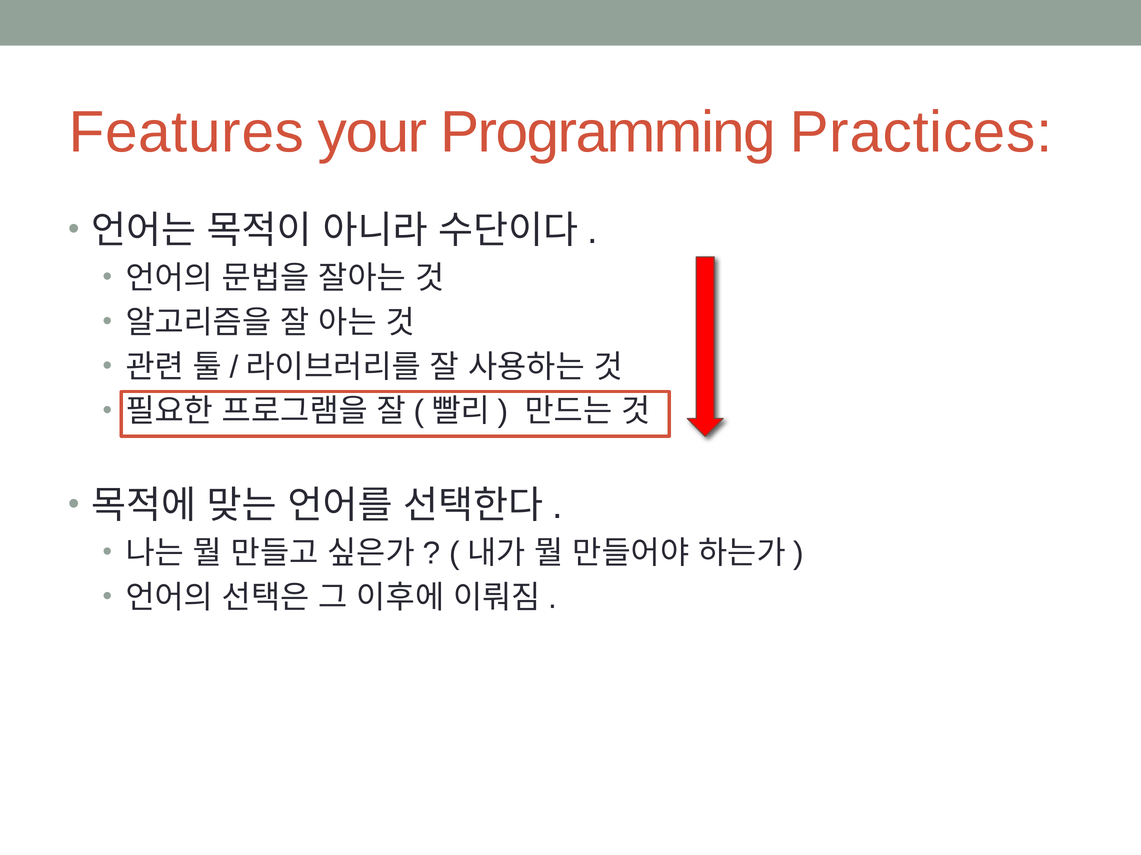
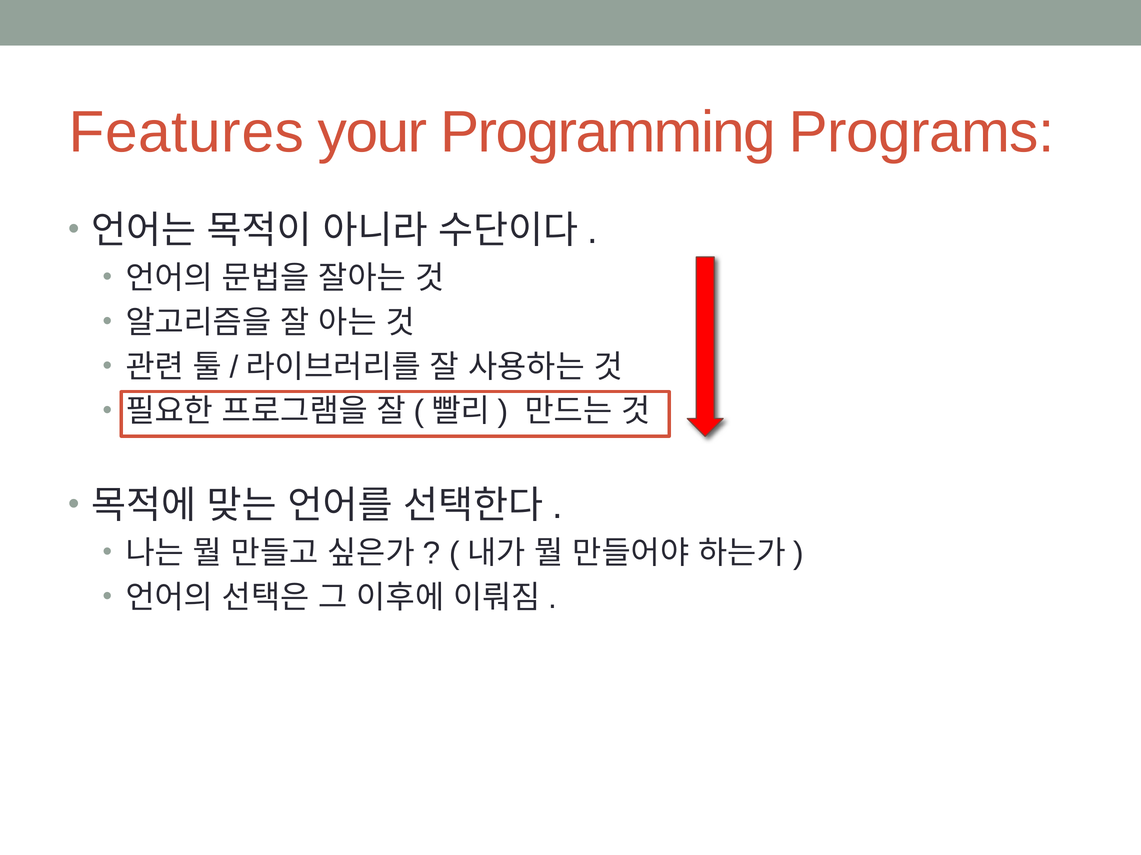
Practices: Practices -> Programs
